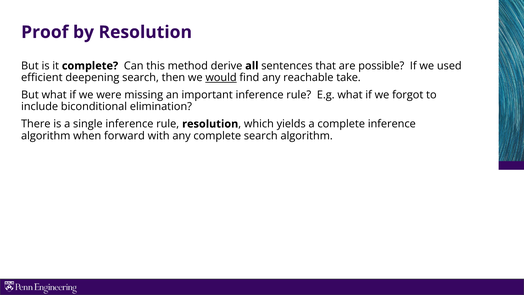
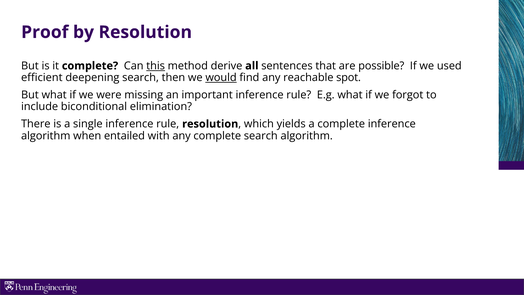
this underline: none -> present
take: take -> spot
forward: forward -> entailed
